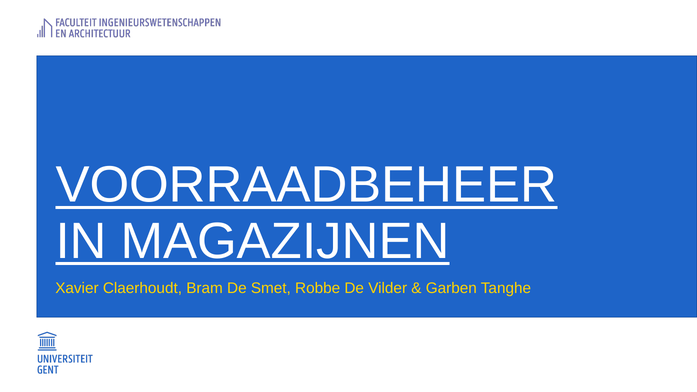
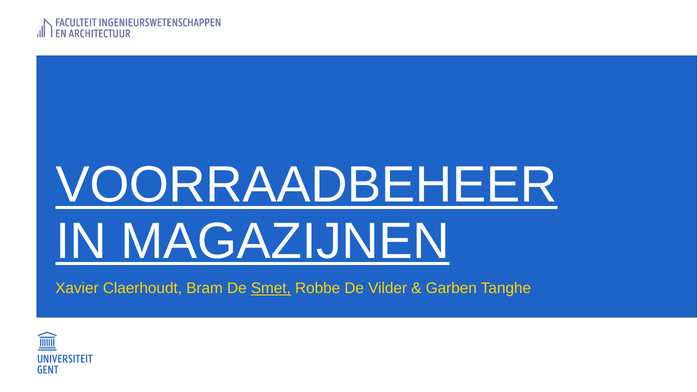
Smet underline: none -> present
